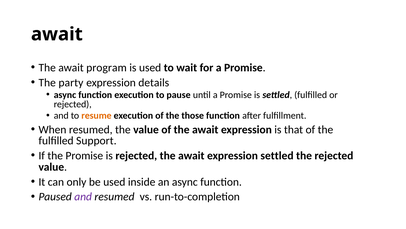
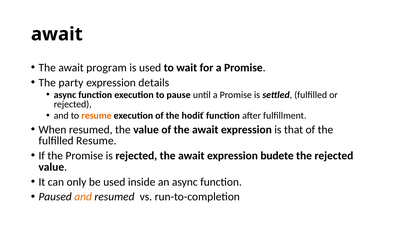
those: those -> hodiť
fulfilled Support: Support -> Resume
expression settled: settled -> budete
and at (83, 196) colour: purple -> orange
